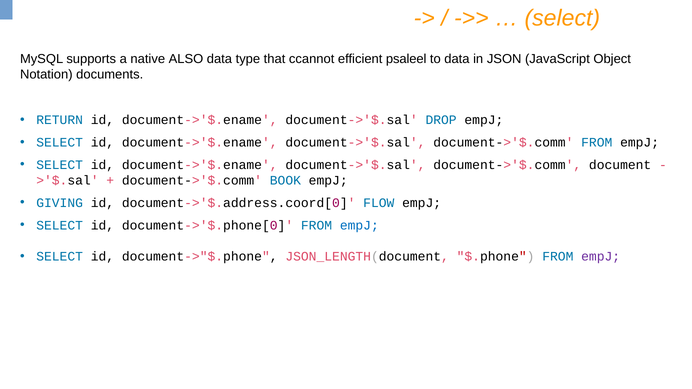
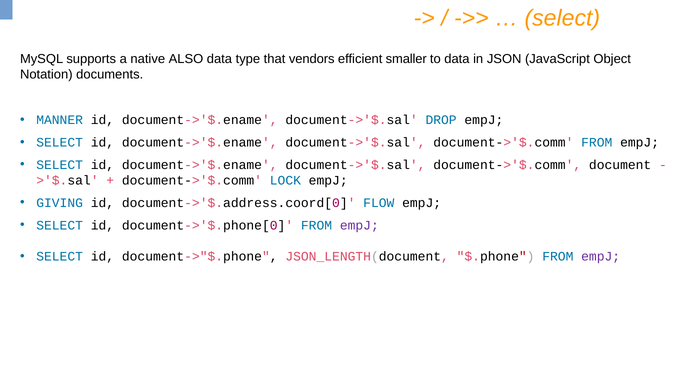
ccannot: ccannot -> vendors
psaleel: psaleel -> smaller
RETURN: RETURN -> MANNER
BOOK: BOOK -> LOCK
empJ at (359, 226) colour: blue -> purple
